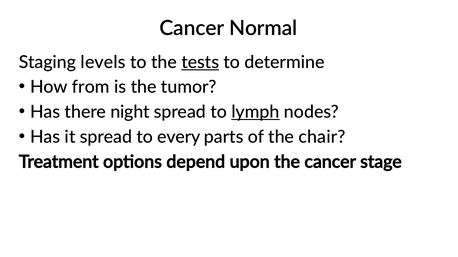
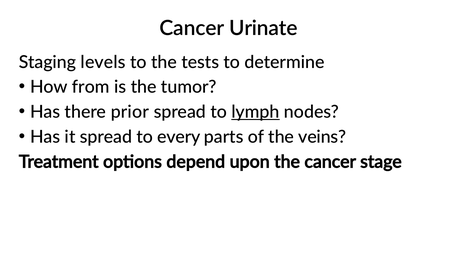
Normal: Normal -> Urinate
tests underline: present -> none
night: night -> prior
chair: chair -> veins
